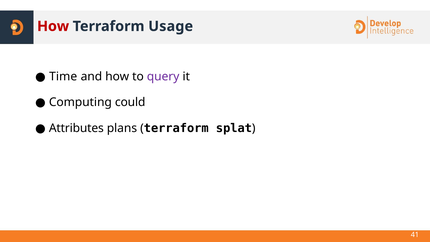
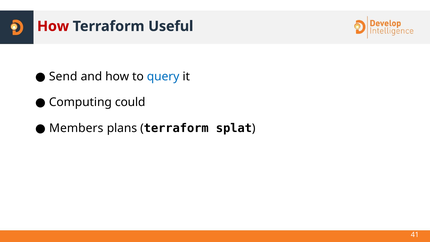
Usage: Usage -> Useful
Time: Time -> Send
query colour: purple -> blue
Attributes: Attributes -> Members
